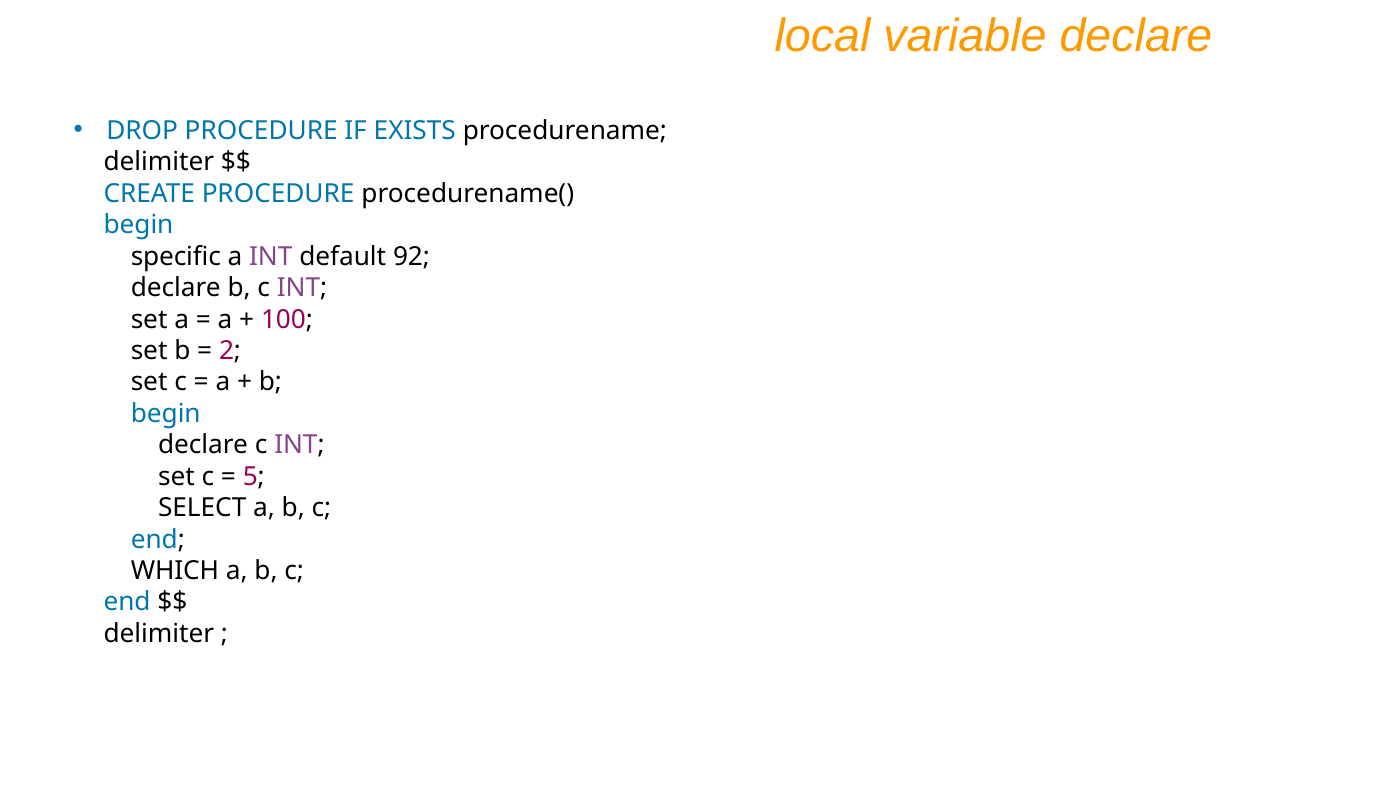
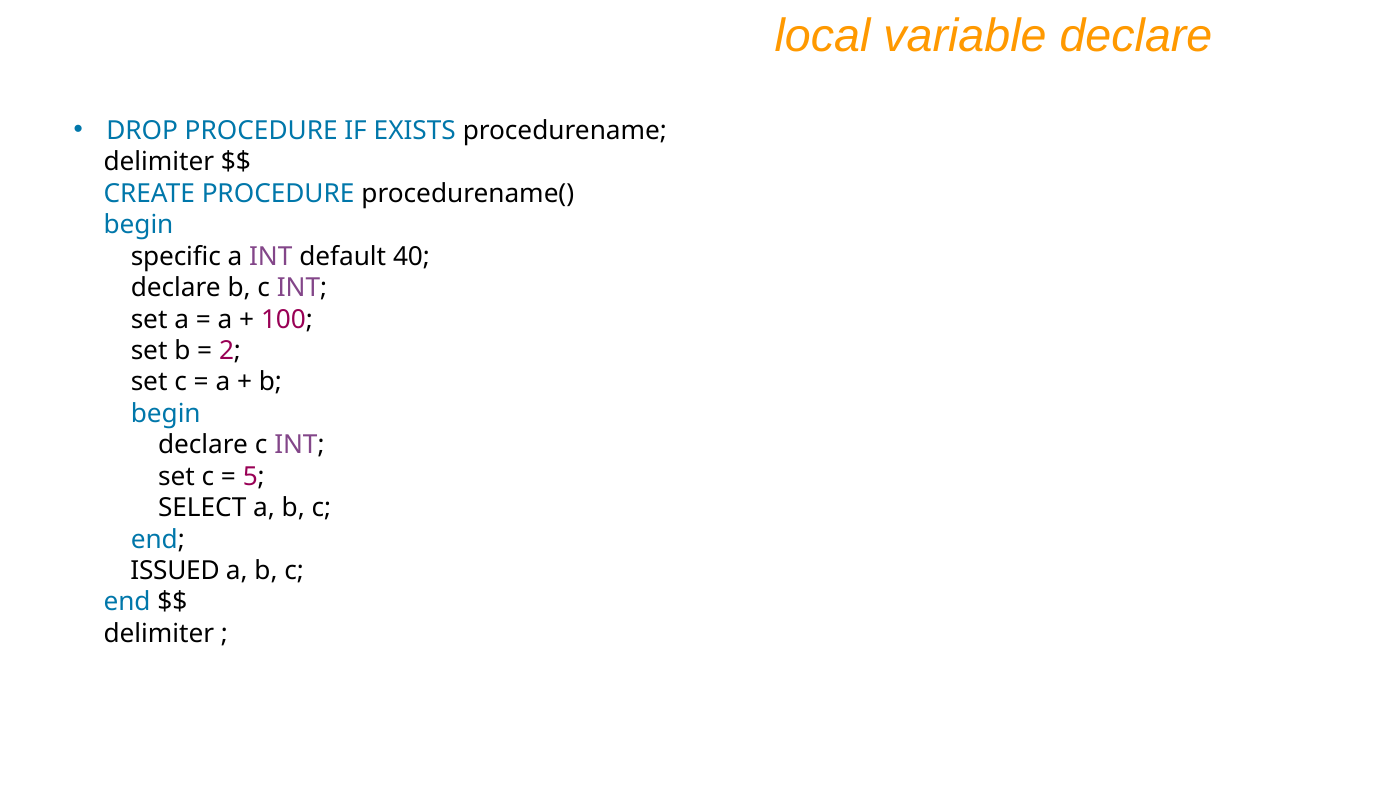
92: 92 -> 40
WHICH: WHICH -> ISSUED
